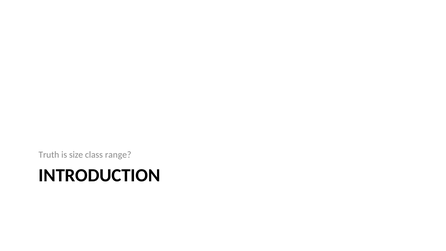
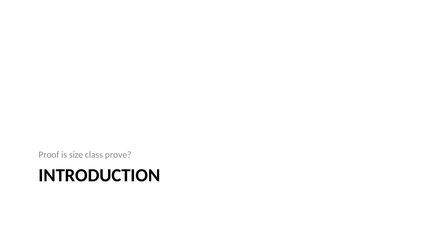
Truth: Truth -> Proof
range: range -> prove
